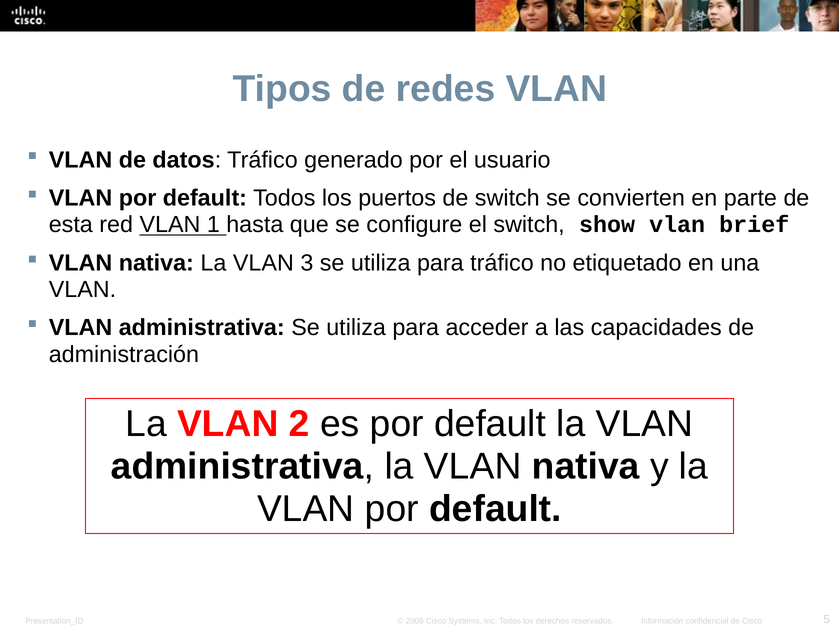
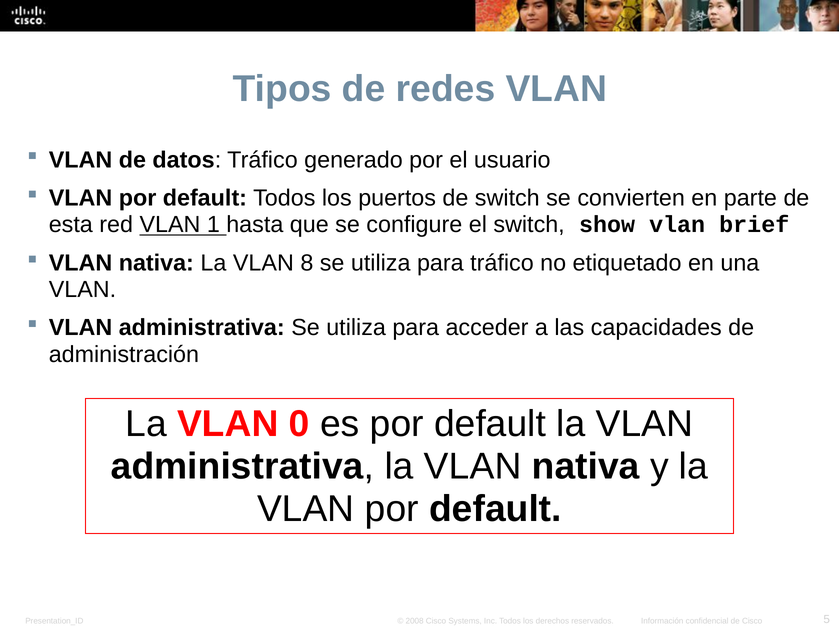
3: 3 -> 8
2: 2 -> 0
